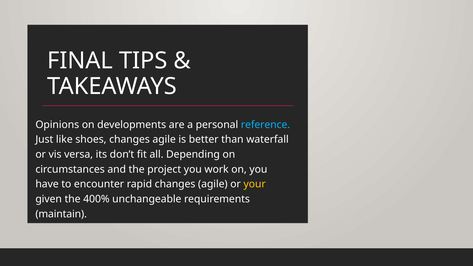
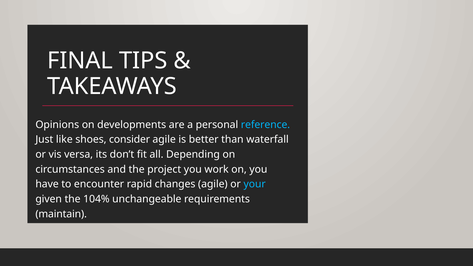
shoes changes: changes -> consider
your colour: yellow -> light blue
400%: 400% -> 104%
